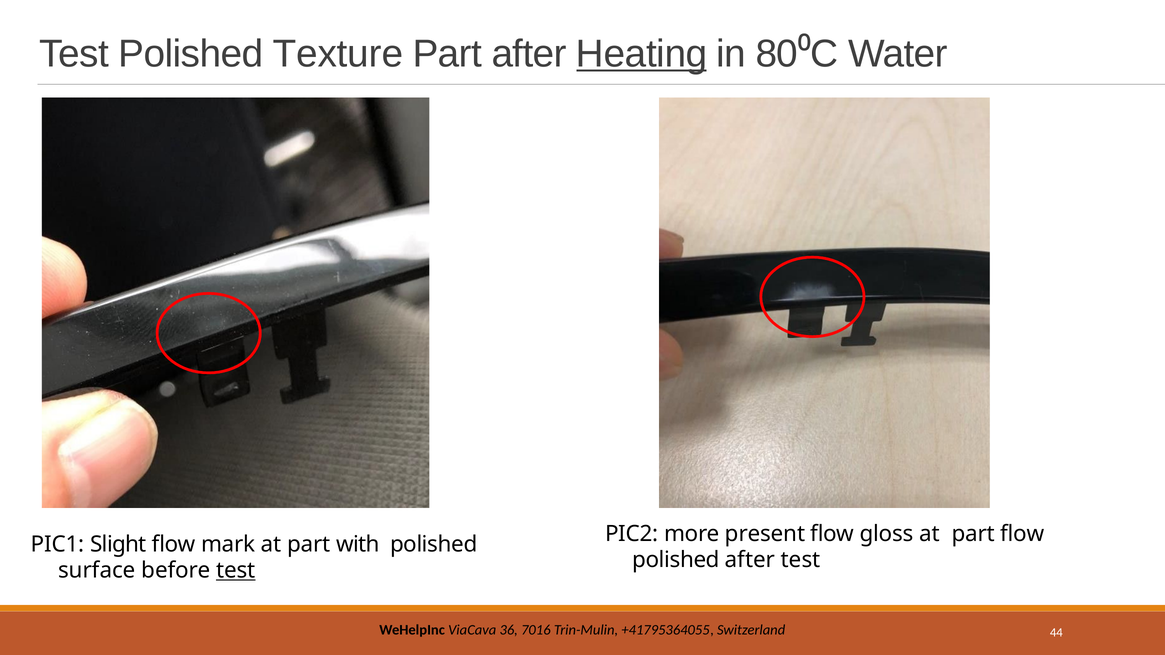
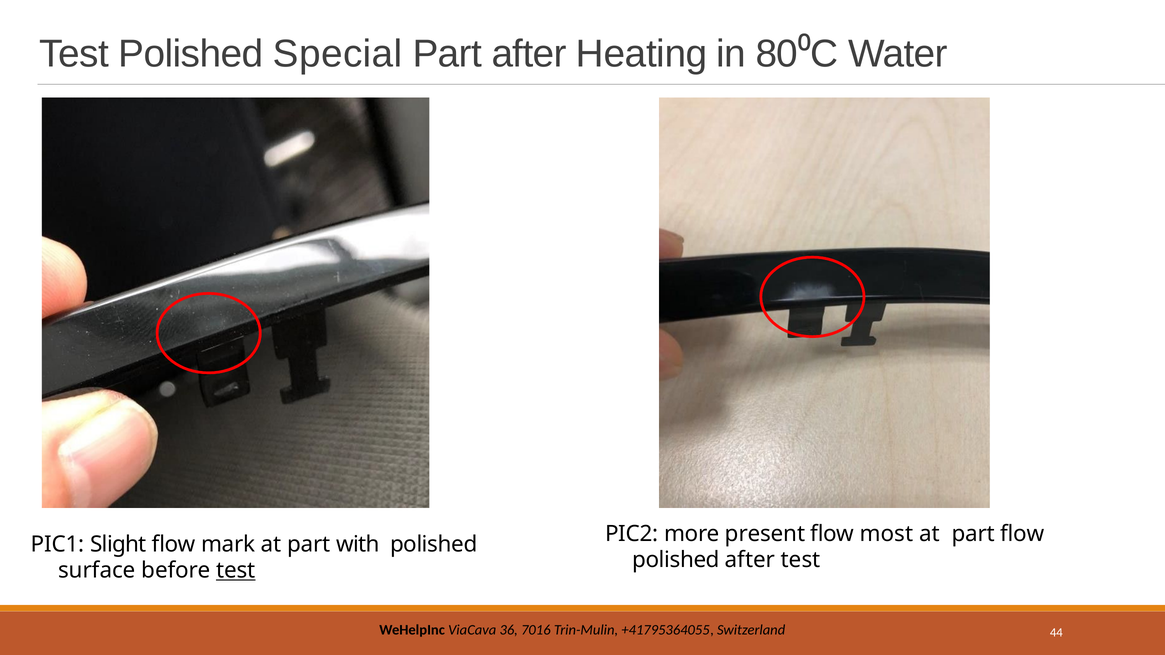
Texture: Texture -> Special
Heating underline: present -> none
gloss: gloss -> most
